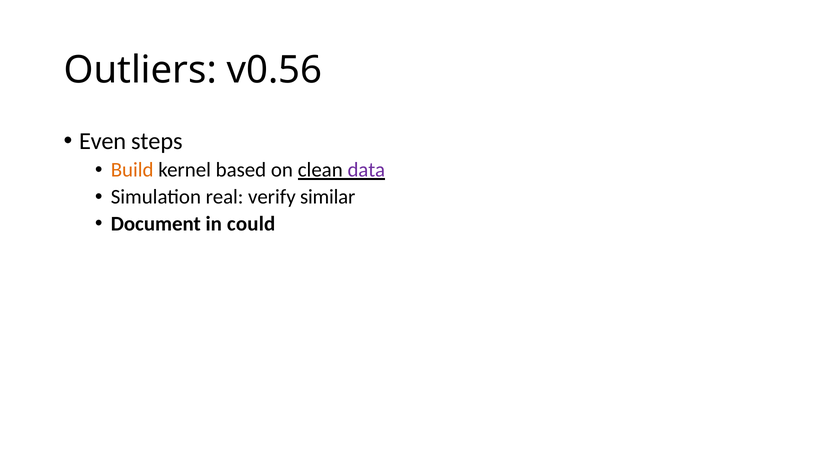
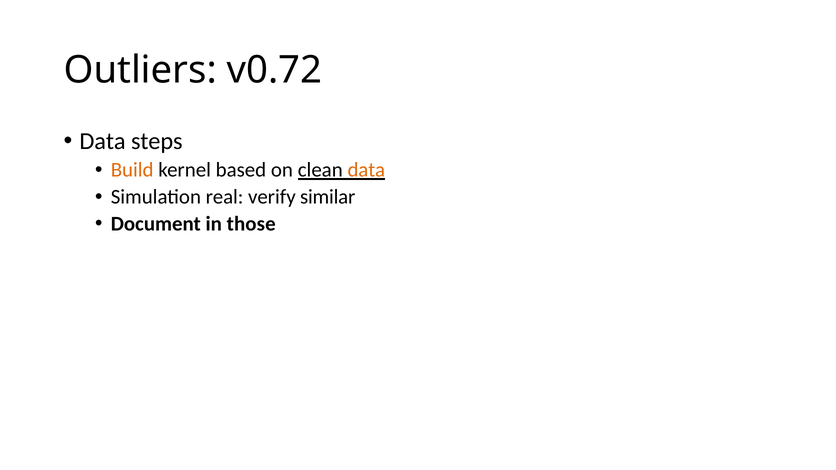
v0.56: v0.56 -> v0.72
Even at (103, 141): Even -> Data
data at (366, 170) colour: purple -> orange
could: could -> those
